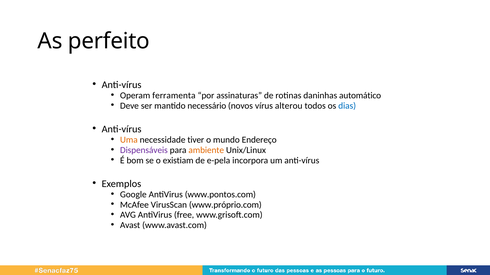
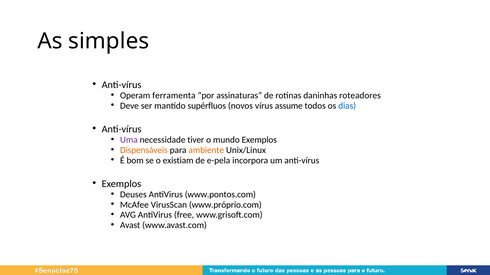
perfeito: perfeito -> simples
automático: automático -> roteadores
necessário: necessário -> supérfluos
alterou: alterou -> assume
Uma colour: orange -> purple
mundo Endereço: Endereço -> Exemplos
Dispensáveis colour: purple -> orange
Google: Google -> Deuses
